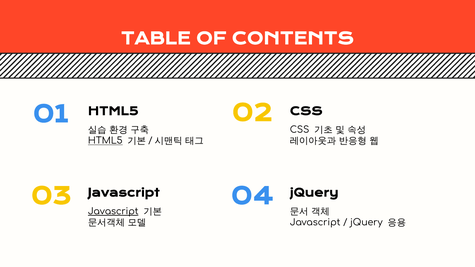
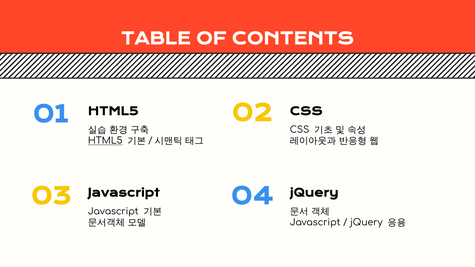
Javascript at (113, 211) underline: present -> none
